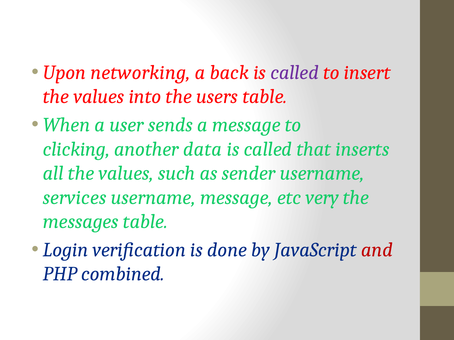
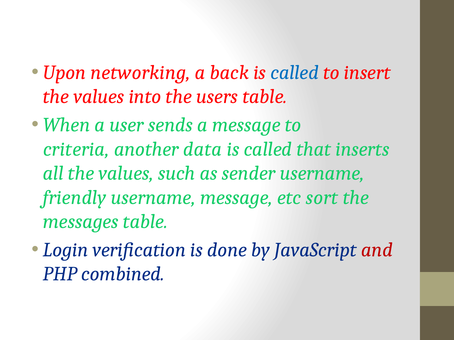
called at (295, 73) colour: purple -> blue
clicking: clicking -> criteria
services: services -> friendly
very: very -> sort
